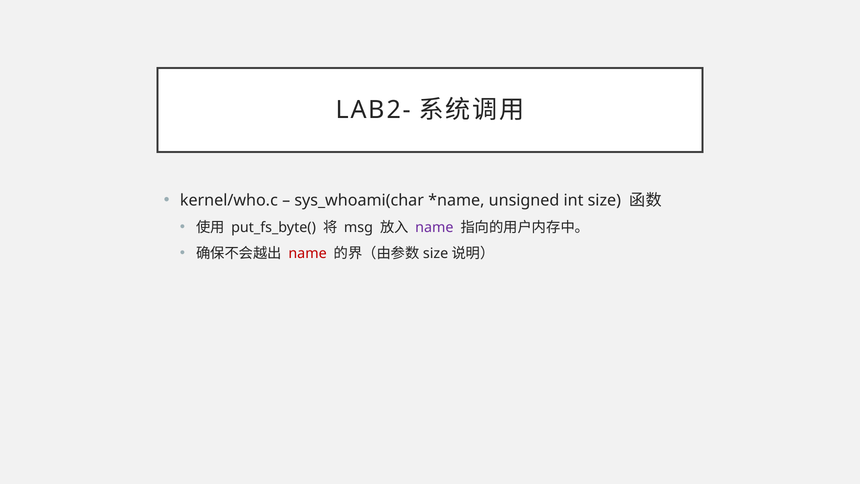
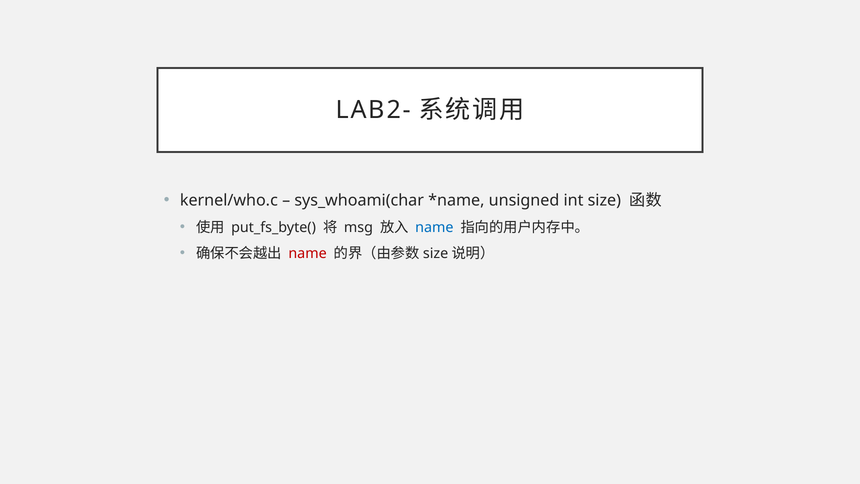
name at (434, 227) colour: purple -> blue
